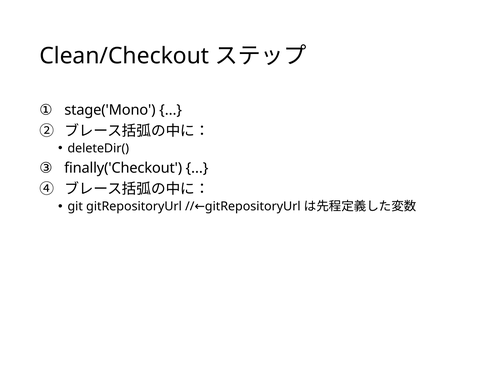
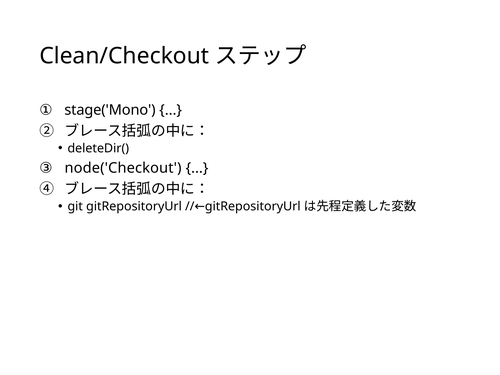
finally('Checkout: finally('Checkout -> node('Checkout
